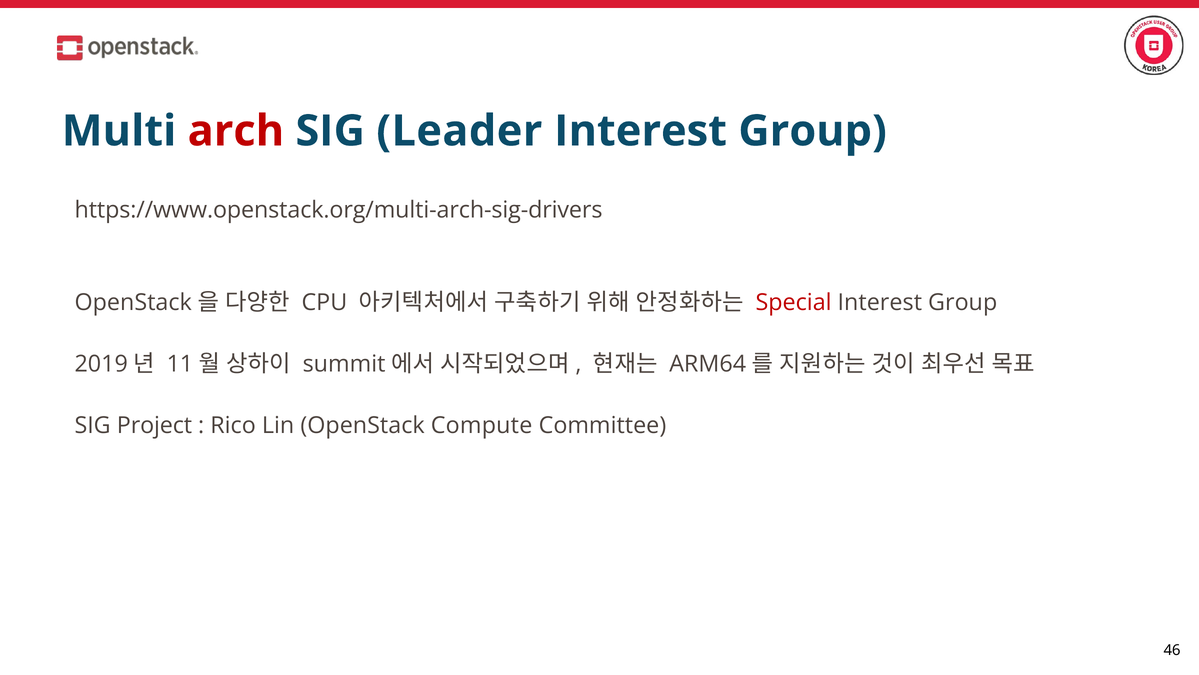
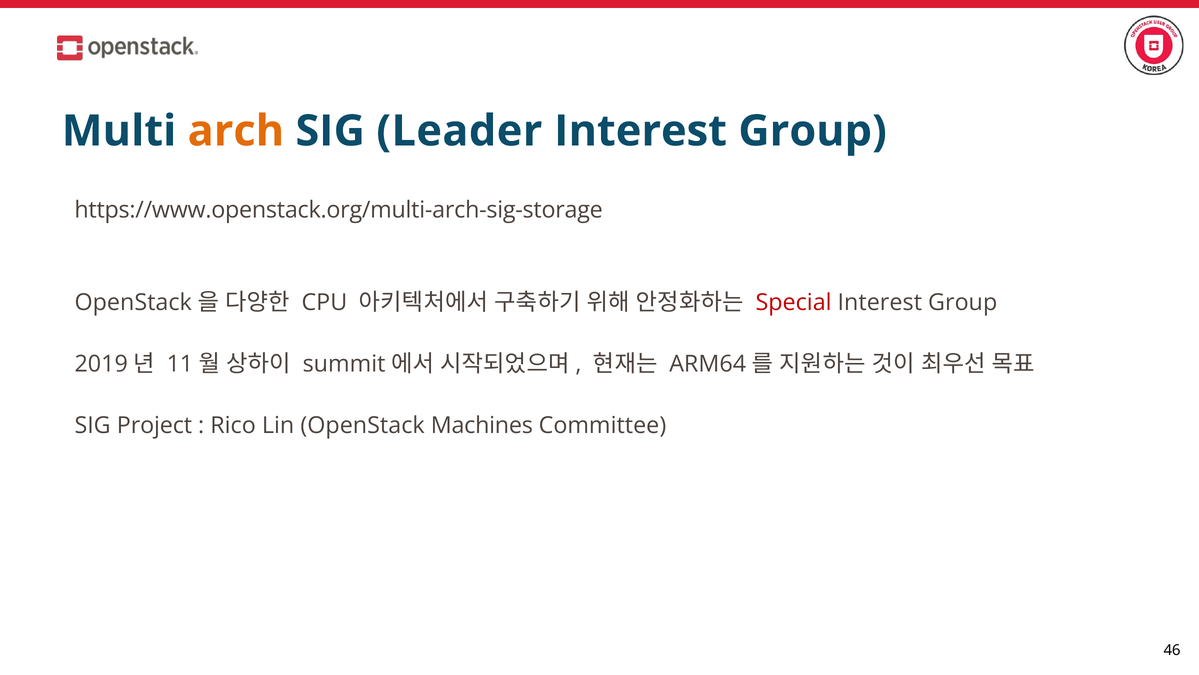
arch colour: red -> orange
https://www.openstack.org/multi-arch-sig-drivers: https://www.openstack.org/multi-arch-sig-drivers -> https://www.openstack.org/multi-arch-sig-storage
Compute: Compute -> Machines
